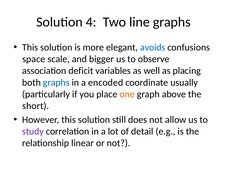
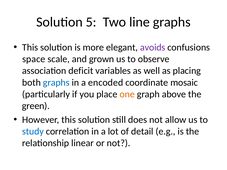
4: 4 -> 5
avoids colour: blue -> purple
bigger: bigger -> grown
usually: usually -> mosaic
short: short -> green
study colour: purple -> blue
